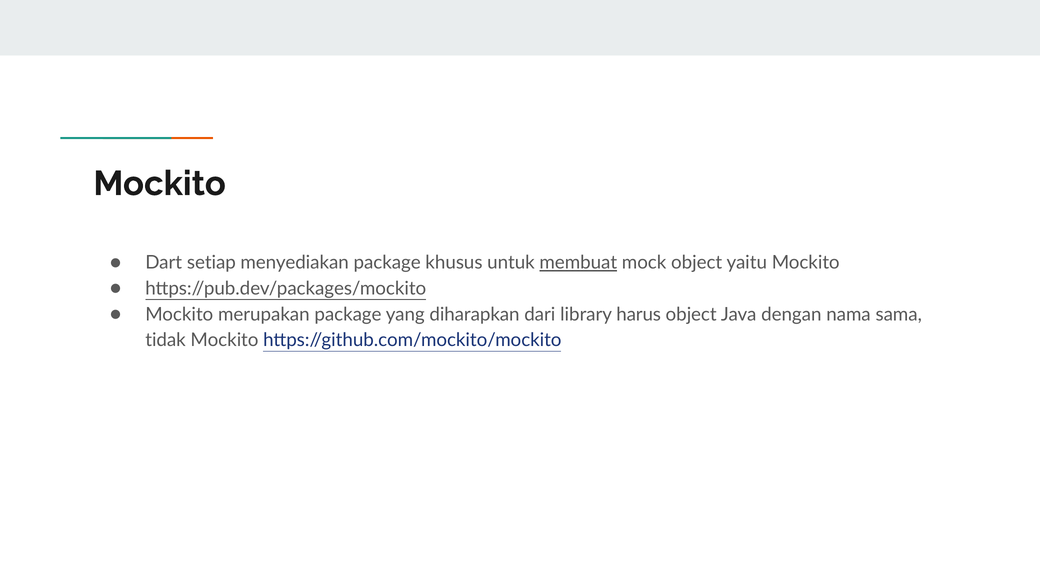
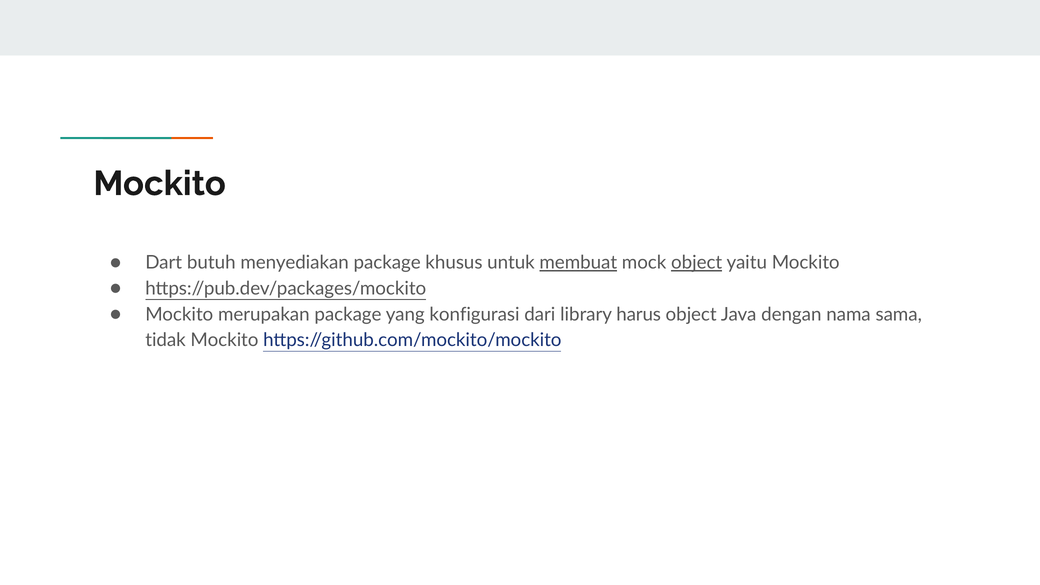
setiap: setiap -> butuh
object at (697, 263) underline: none -> present
diharapkan: diharapkan -> konfigurasi
